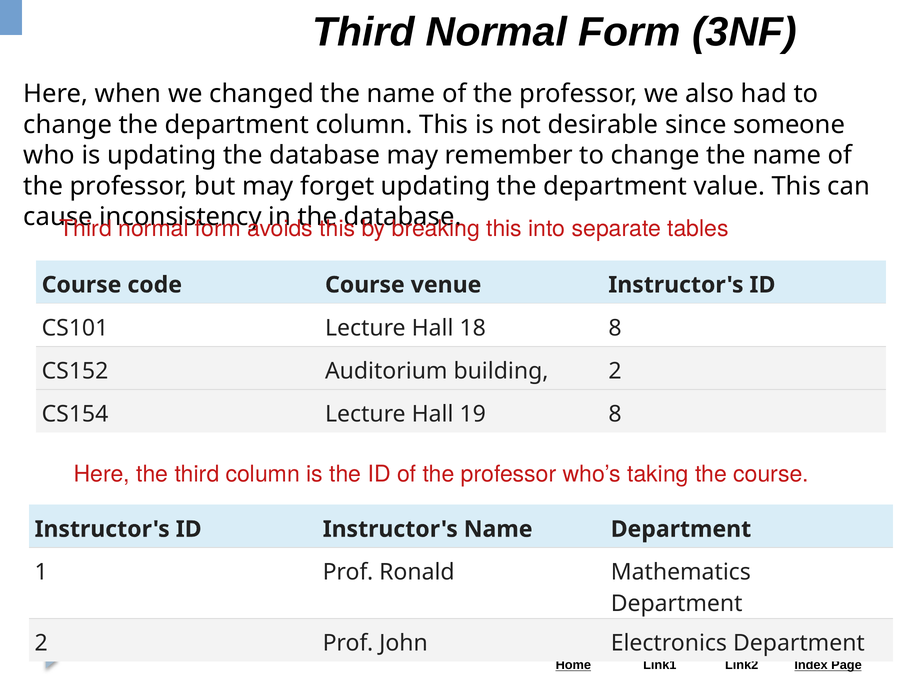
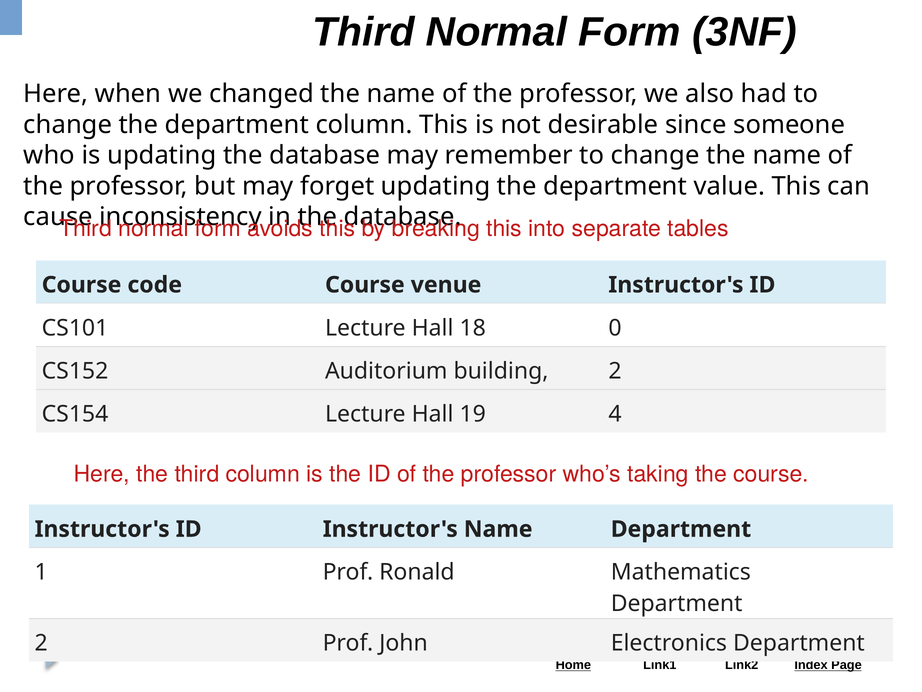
18 8: 8 -> 0
19 8: 8 -> 4
